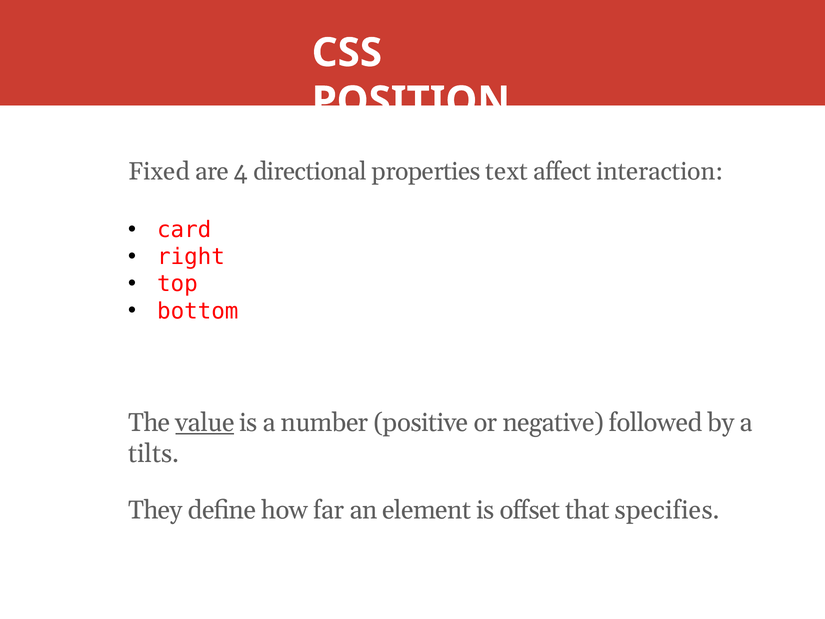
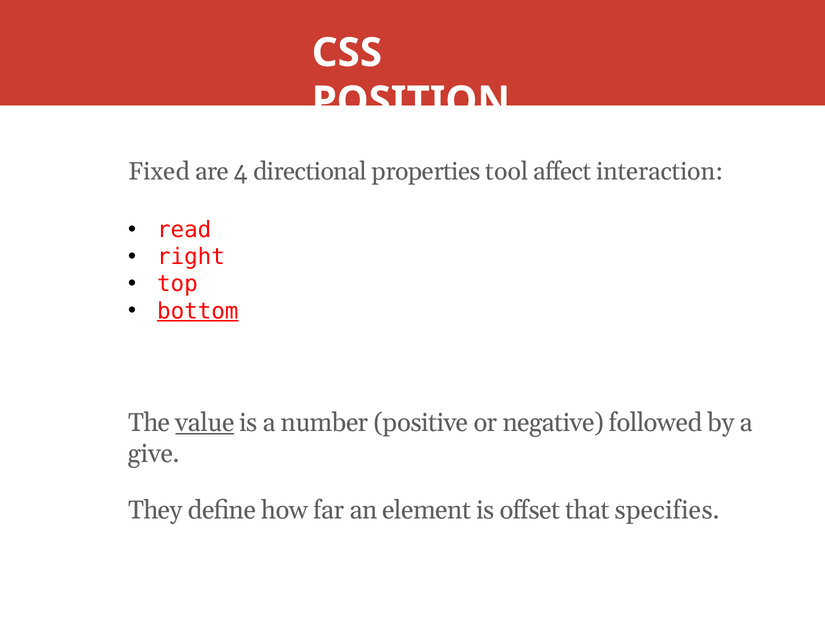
text: text -> tool
card: card -> read
bottom underline: none -> present
tilts: tilts -> give
